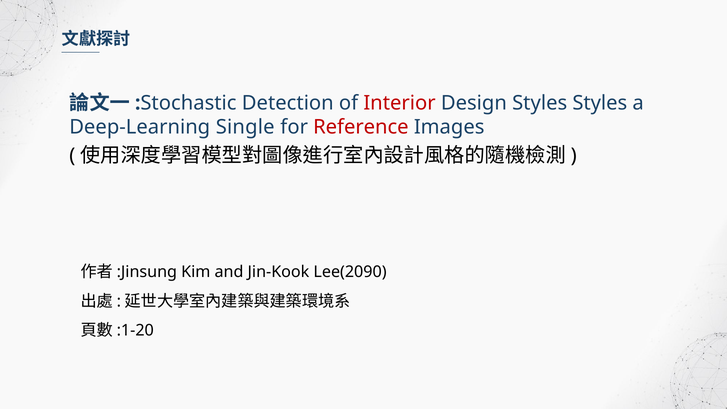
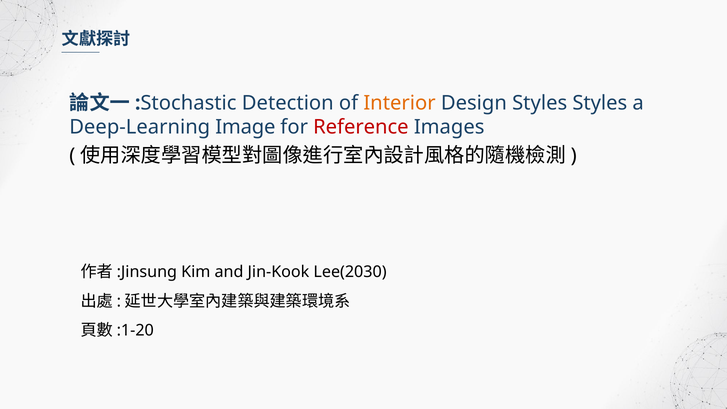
Interior colour: red -> orange
Single: Single -> Image
Lee(2090: Lee(2090 -> Lee(2030
